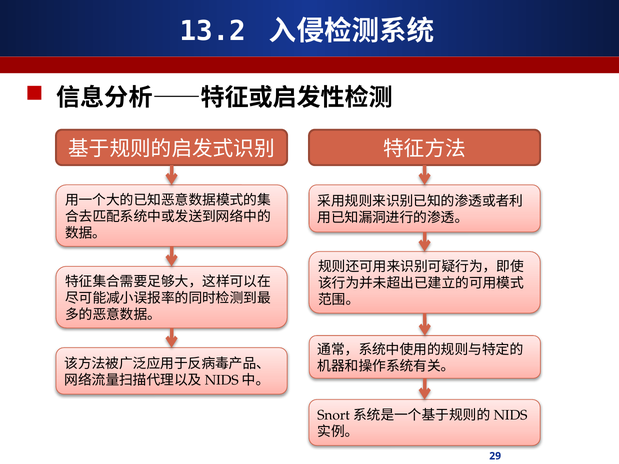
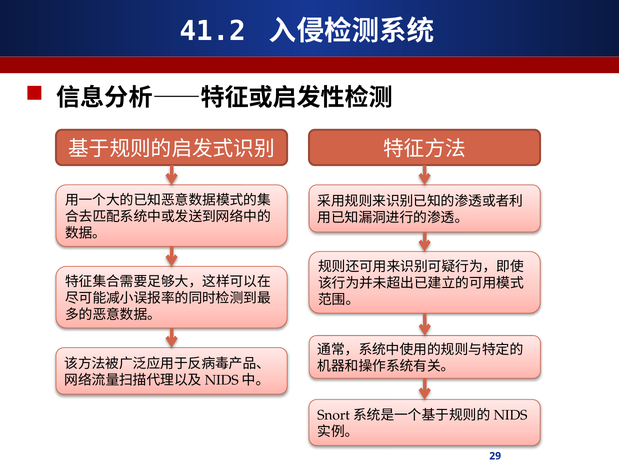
13.2: 13.2 -> 41.2
